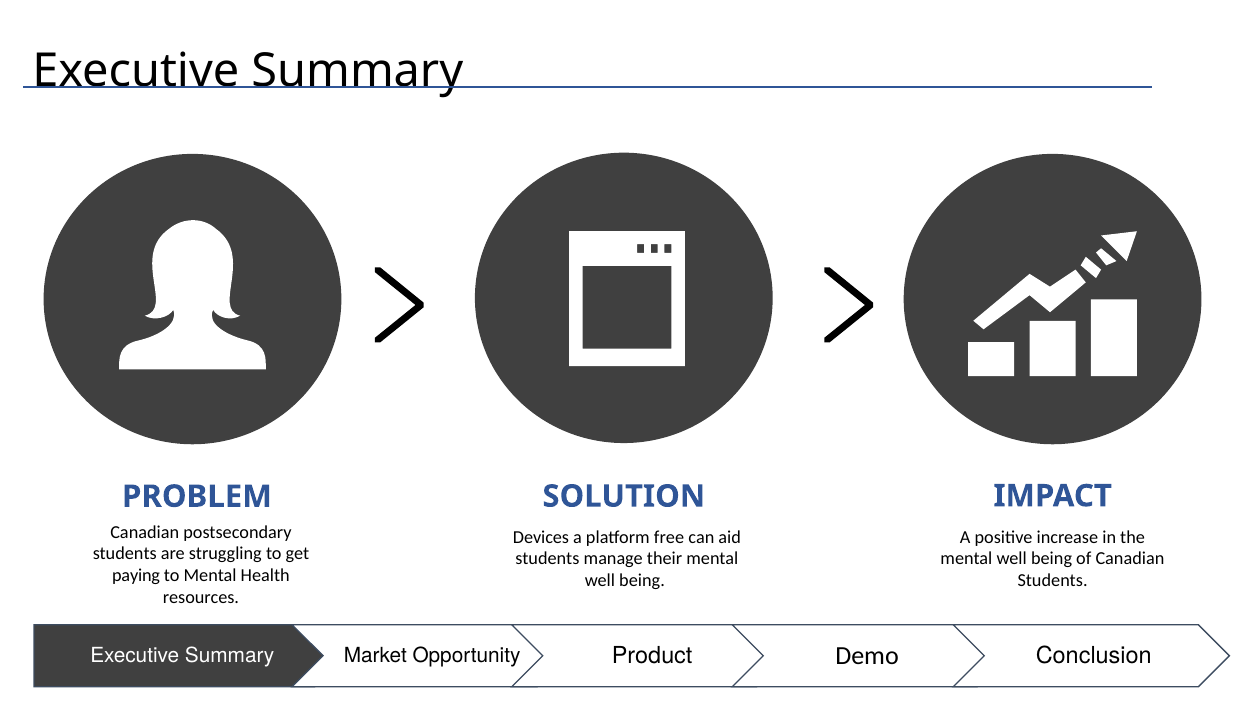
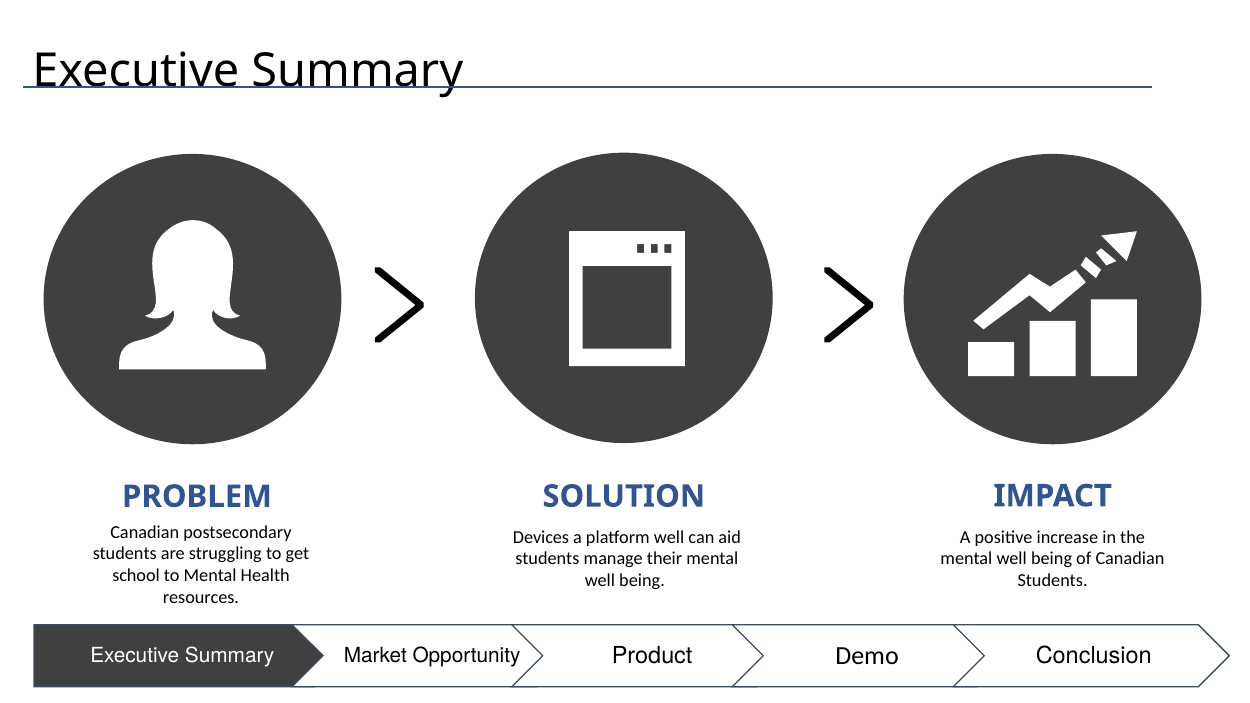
platform free: free -> well
paying: paying -> school
